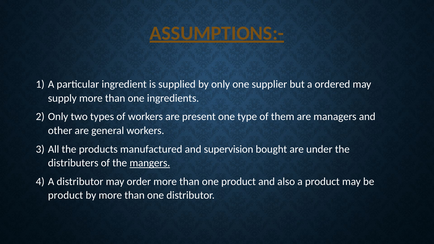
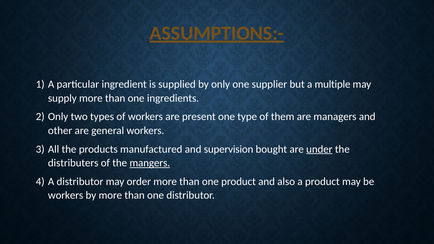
ordered: ordered -> multiple
under underline: none -> present
product at (66, 195): product -> workers
